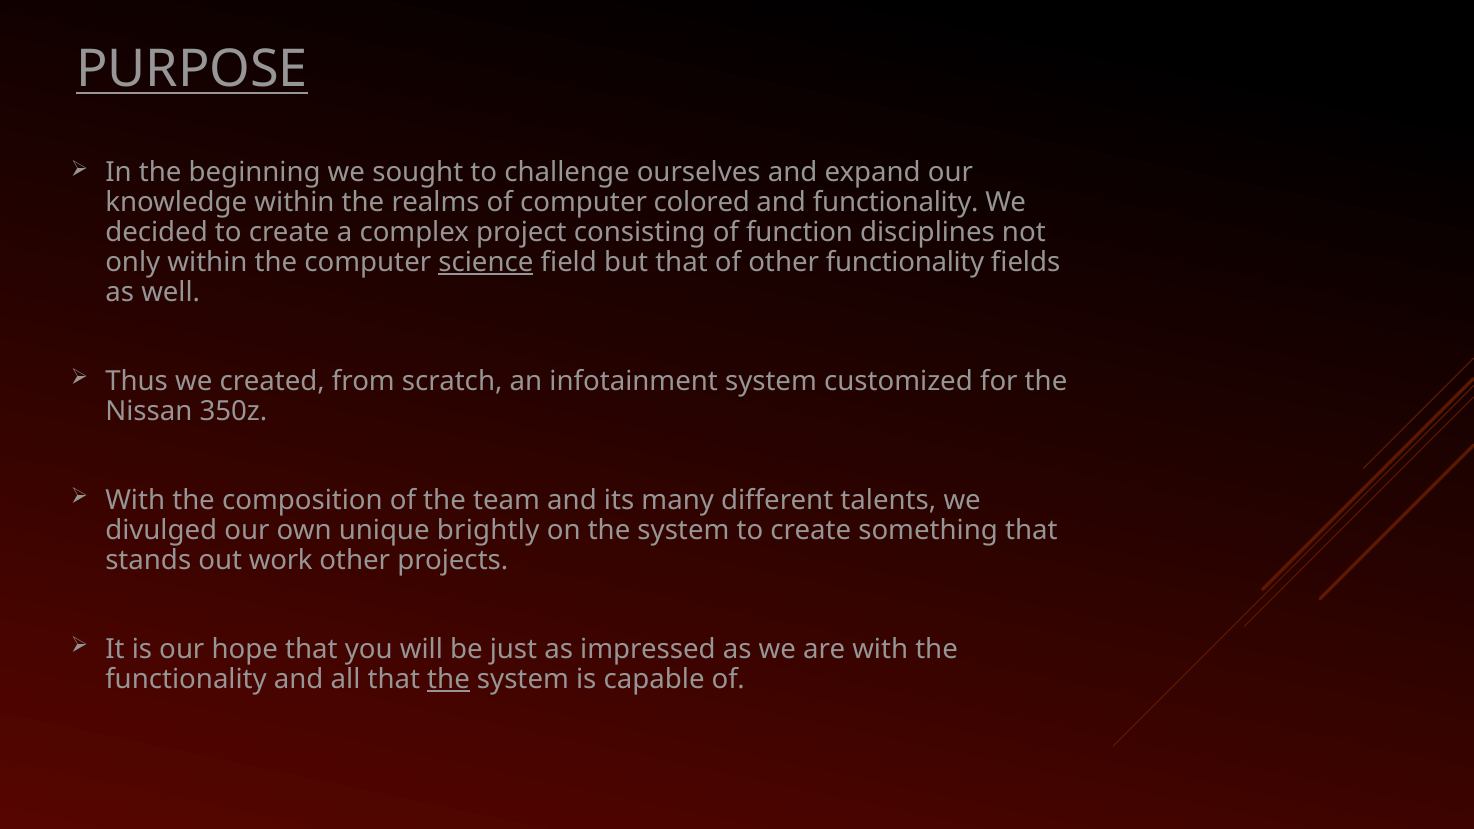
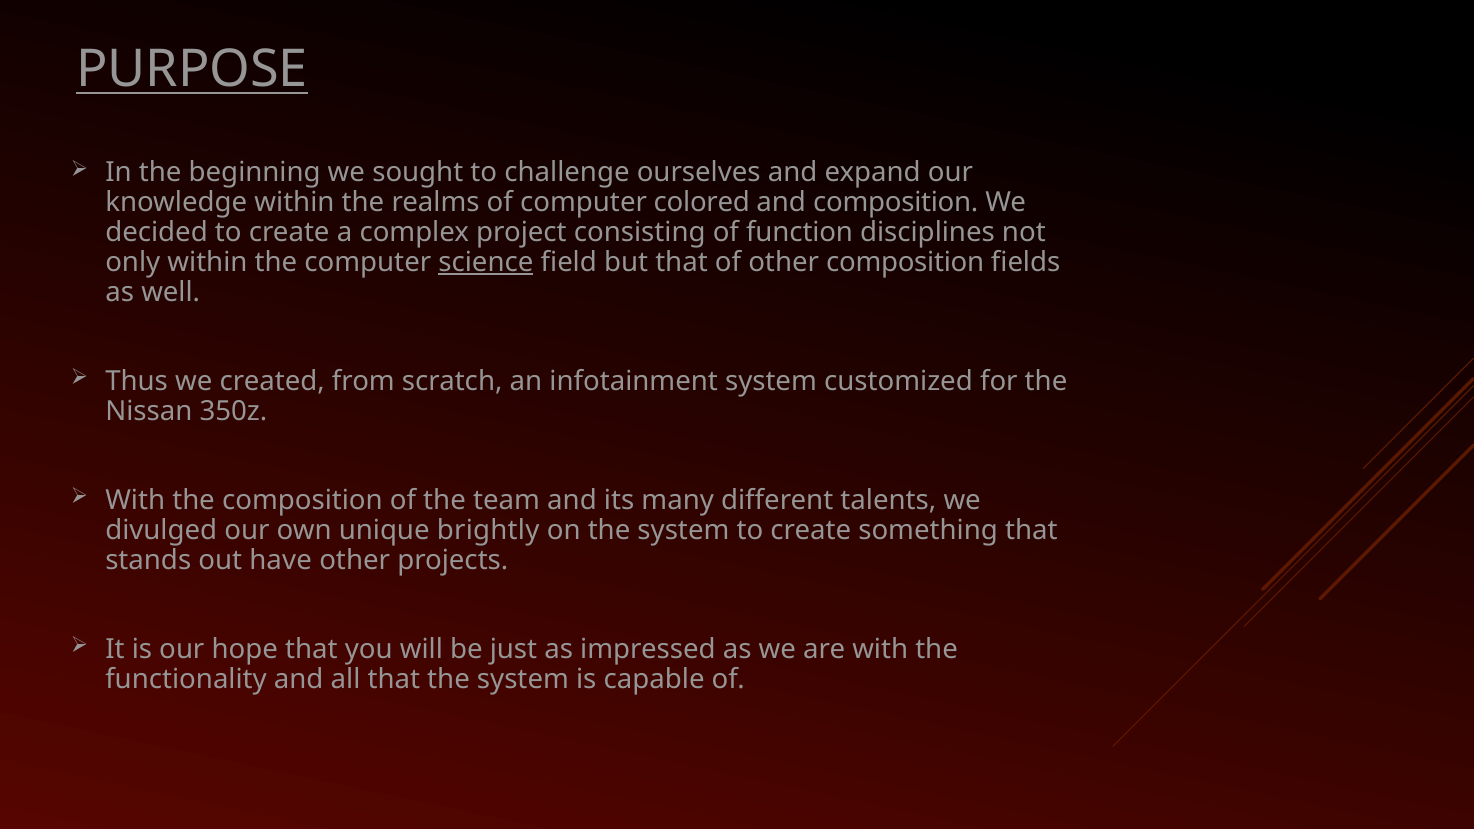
and functionality: functionality -> composition
other functionality: functionality -> composition
work: work -> have
the at (449, 679) underline: present -> none
